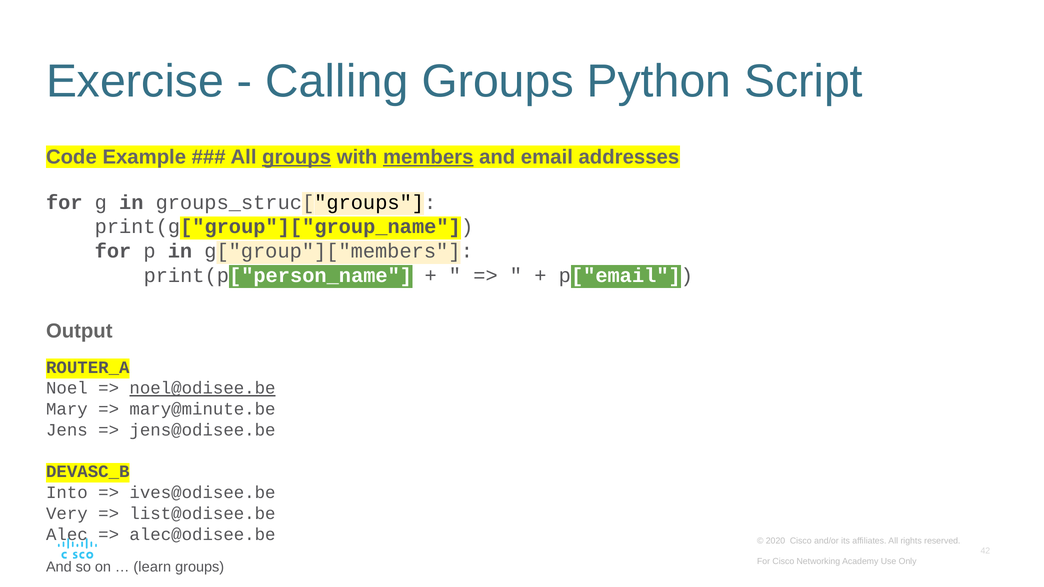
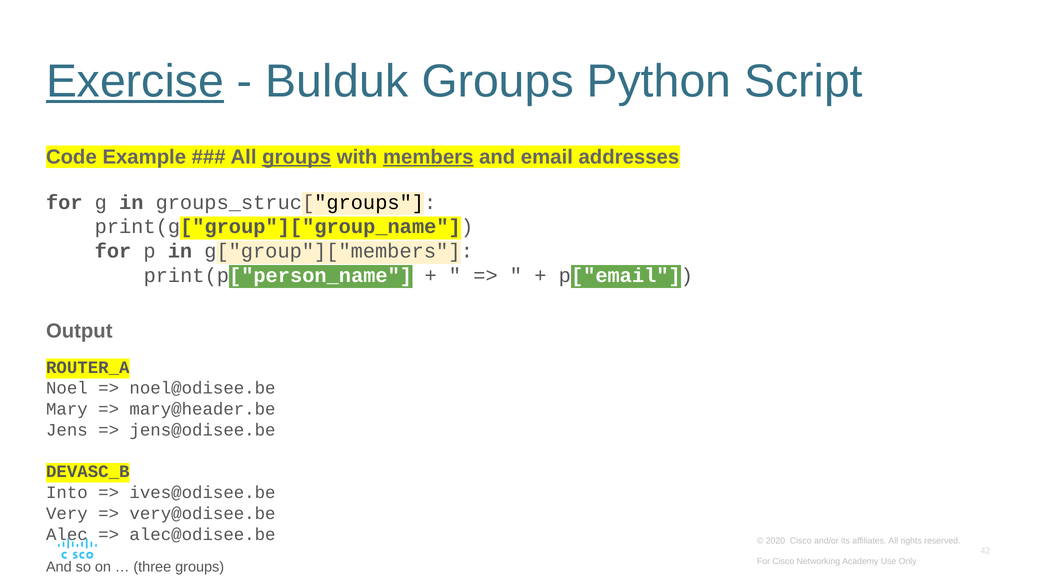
Exercise underline: none -> present
Calling: Calling -> Bulduk
noel@odisee.be underline: present -> none
mary@minute.be: mary@minute.be -> mary@header.be
list@odisee.be: list@odisee.be -> very@odisee.be
learn: learn -> three
